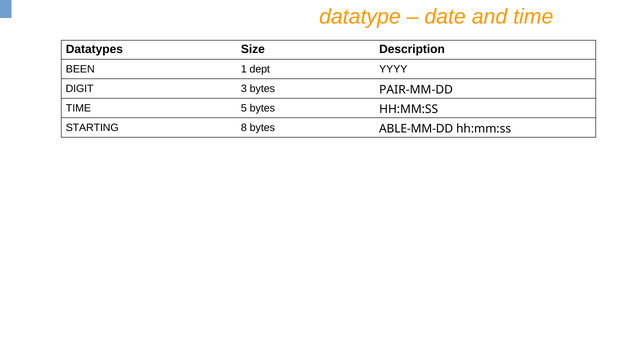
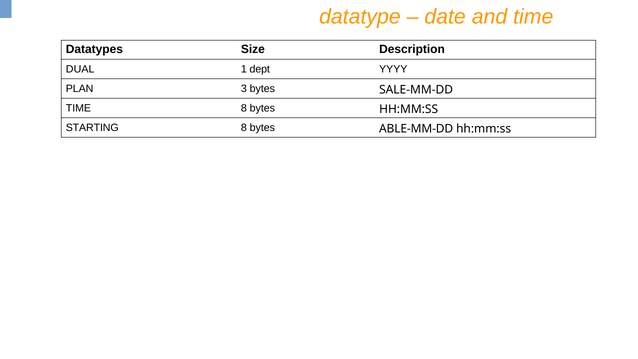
BEEN: BEEN -> DUAL
DIGIT: DIGIT -> PLAN
PAIR-MM-DD: PAIR-MM-DD -> SALE-MM-DD
TIME 5: 5 -> 8
